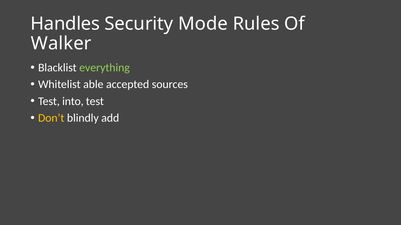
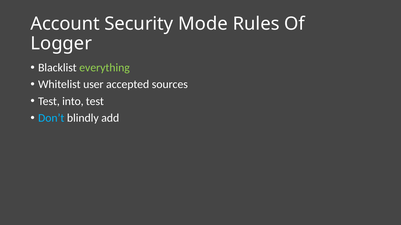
Handles: Handles -> Account
Walker: Walker -> Logger
able: able -> user
Don’t colour: yellow -> light blue
